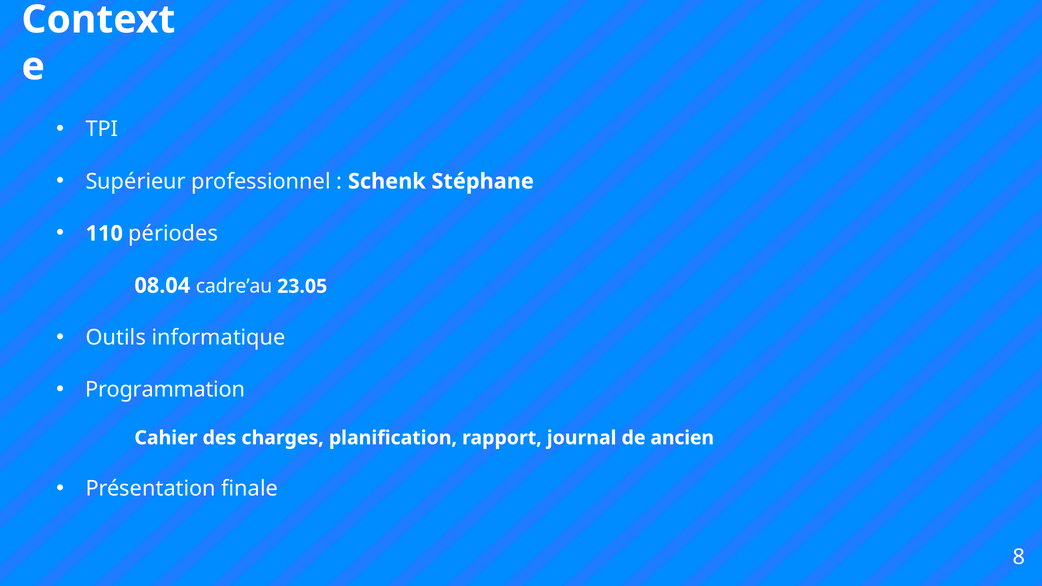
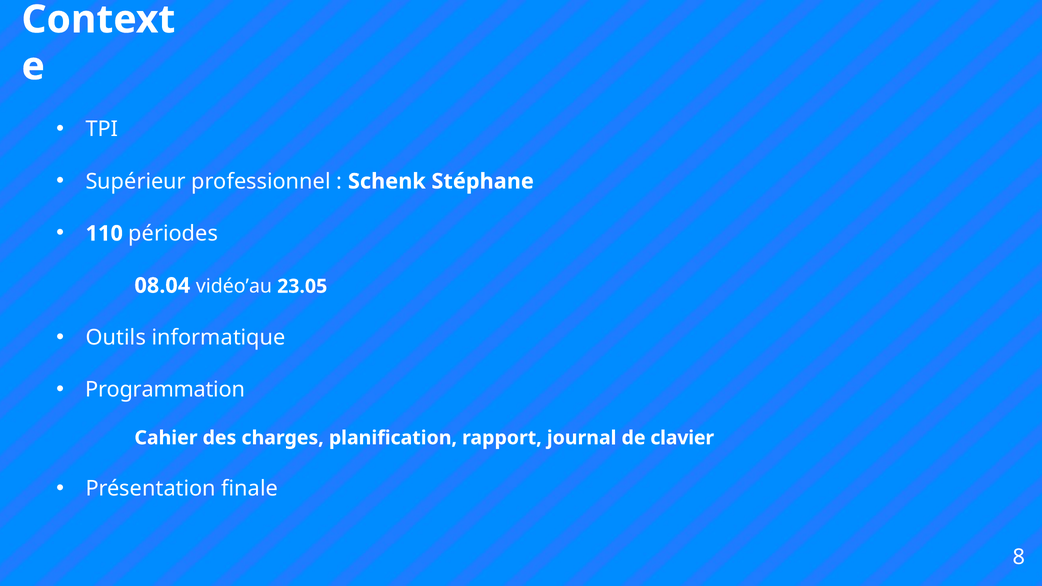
cadre’au: cadre’au -> vidéo’au
ancien: ancien -> clavier
